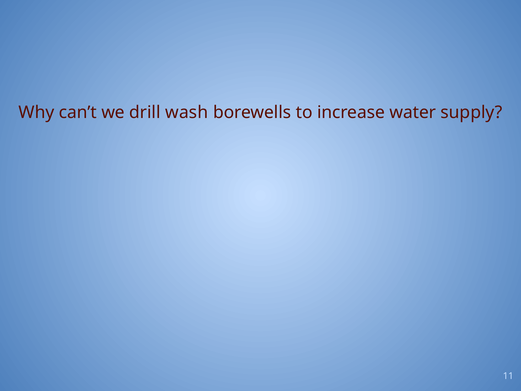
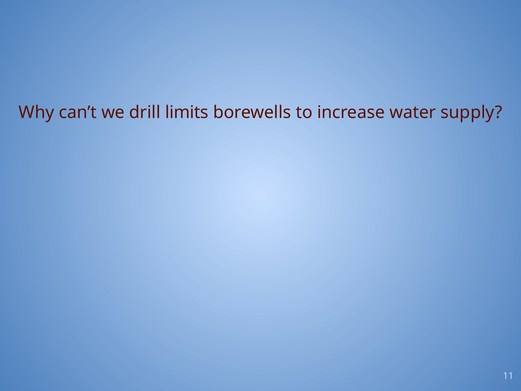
wash: wash -> limits
